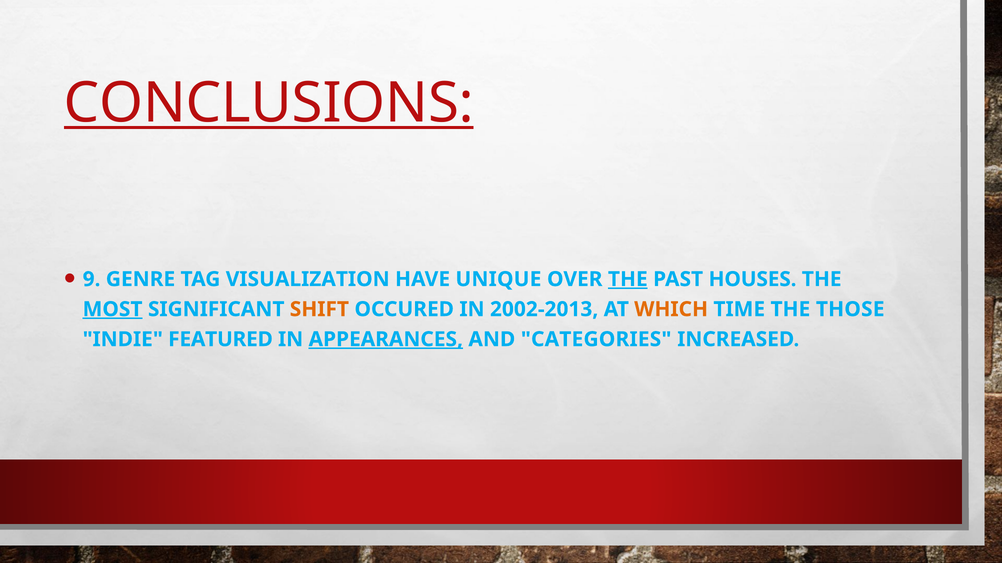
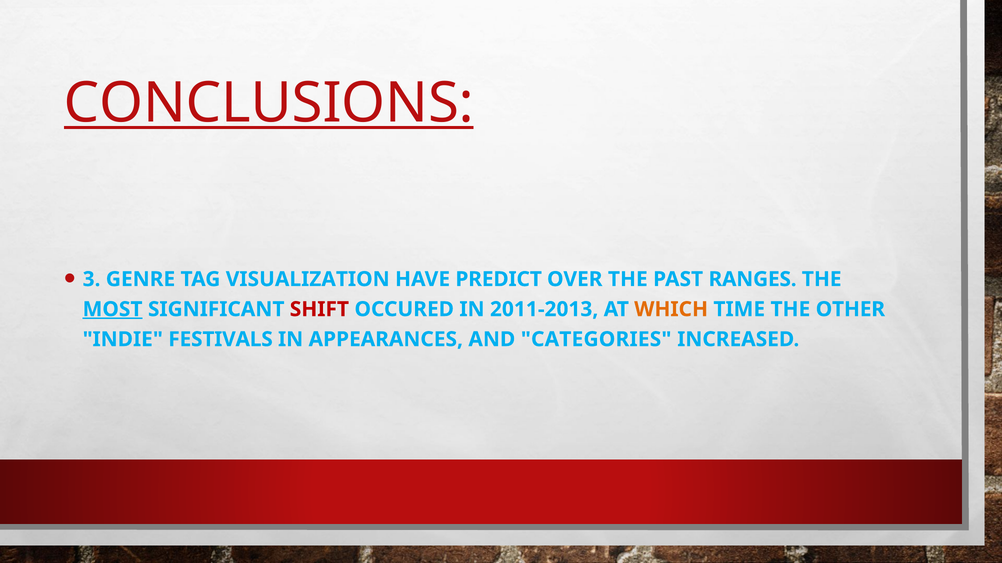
9: 9 -> 3
UNIQUE: UNIQUE -> PREDICT
THE at (628, 280) underline: present -> none
HOUSES: HOUSES -> RANGES
SHIFT colour: orange -> red
2002-2013: 2002-2013 -> 2011-2013
THOSE: THOSE -> OTHER
FEATURED: FEATURED -> FESTIVALS
APPEARANCES underline: present -> none
